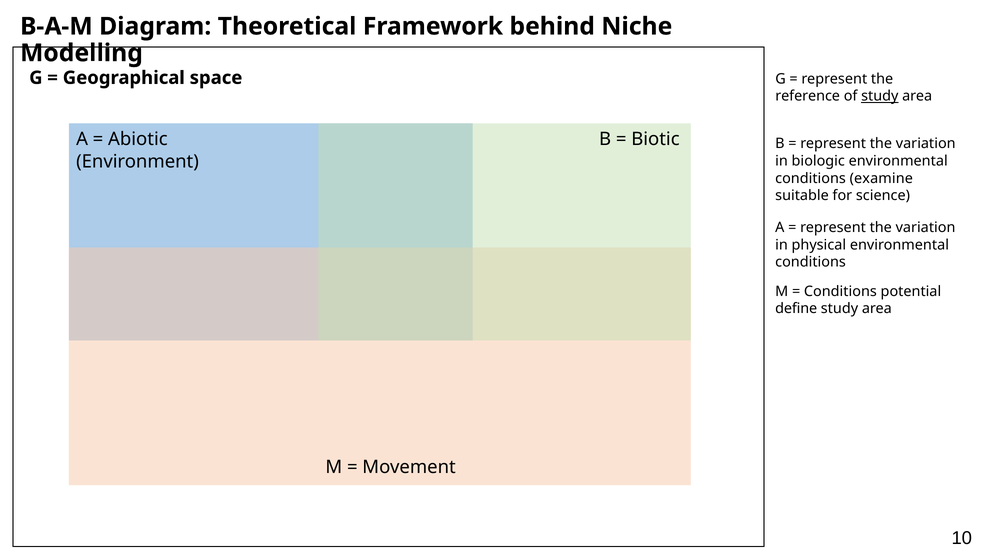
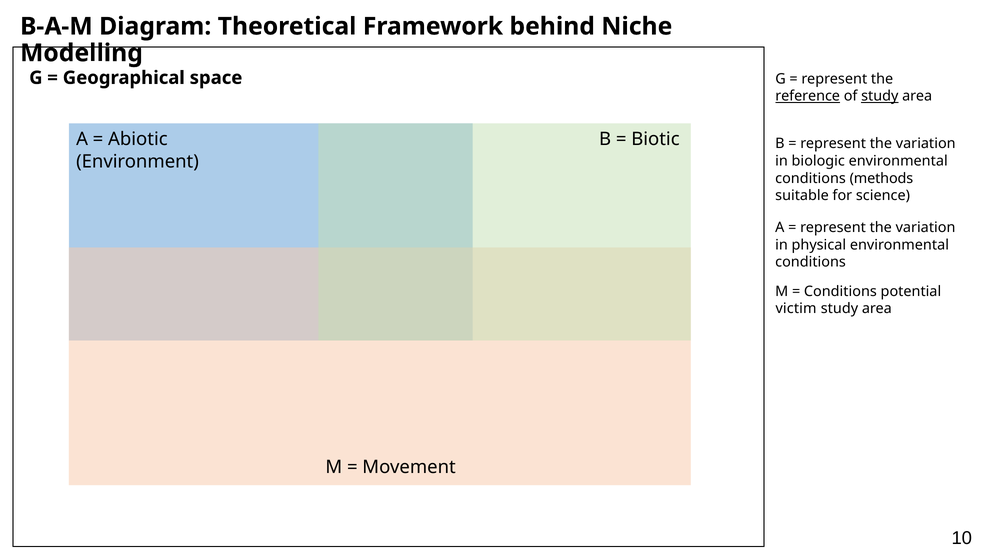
reference underline: none -> present
examine: examine -> methods
define: define -> victim
